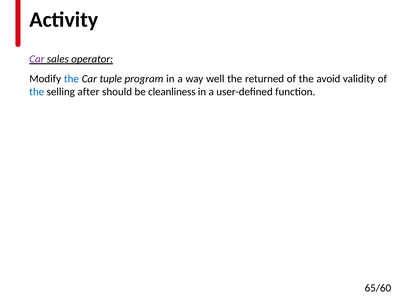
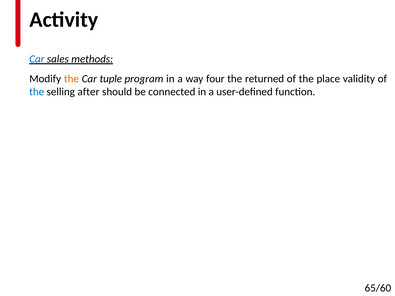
Car at (37, 59) colour: purple -> blue
operator: operator -> methods
the at (71, 79) colour: blue -> orange
well: well -> four
avoid: avoid -> place
cleanliness: cleanliness -> connected
